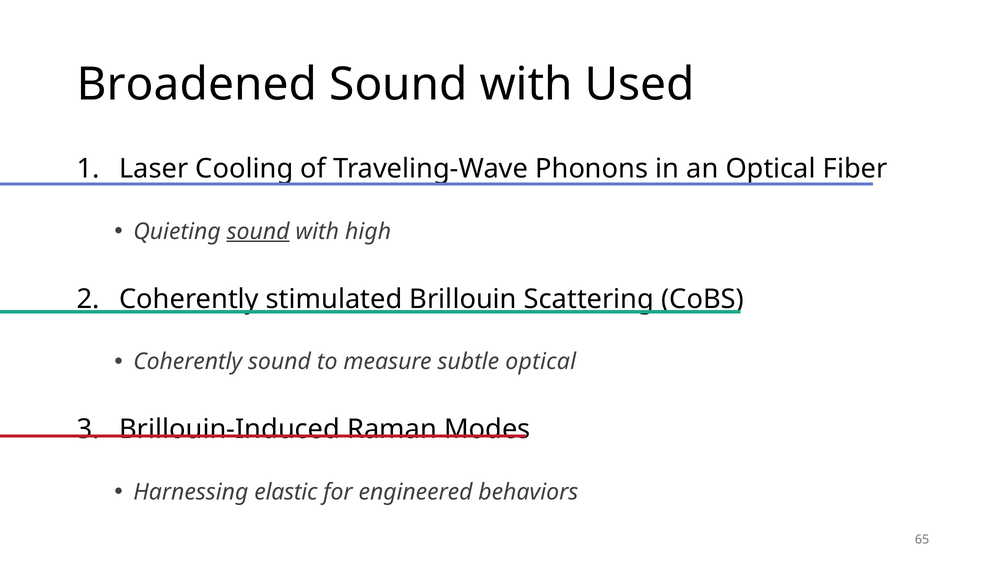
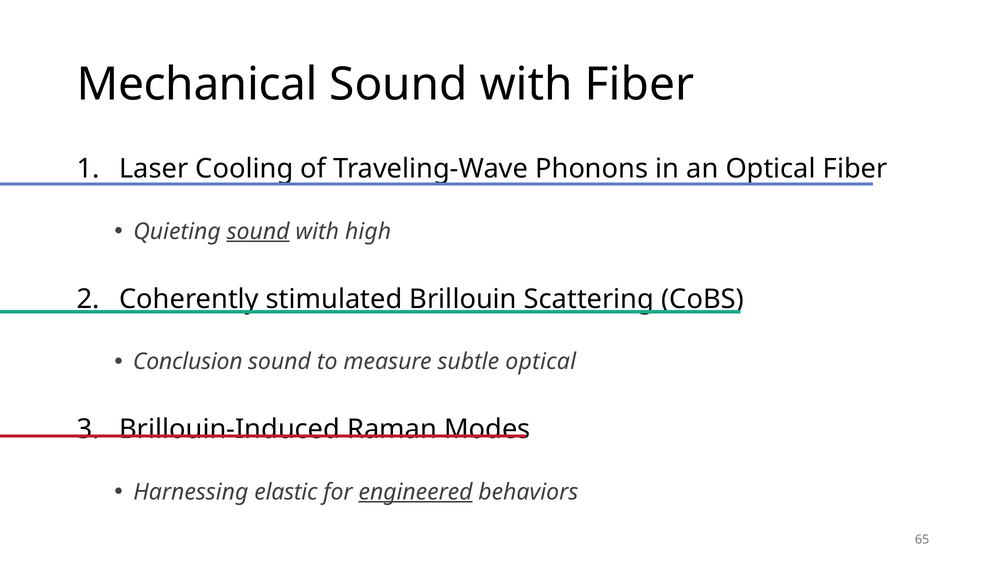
Broadened: Broadened -> Mechanical
with Used: Used -> Fiber
Coherently at (188, 362): Coherently -> Conclusion
engineered underline: none -> present
